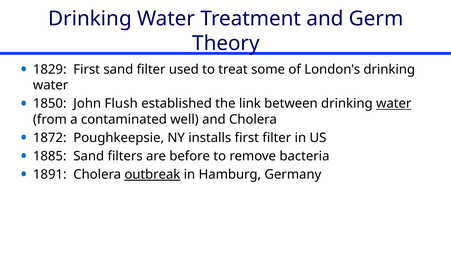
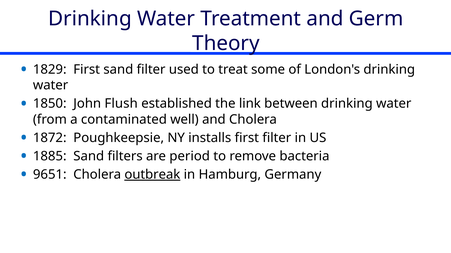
water at (394, 104) underline: present -> none
before: before -> period
1891: 1891 -> 9651
